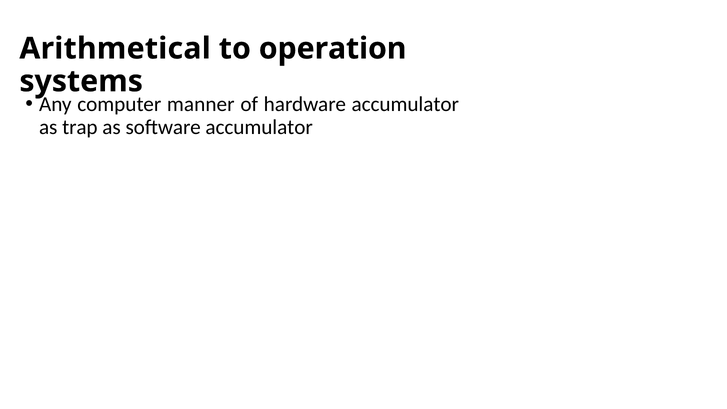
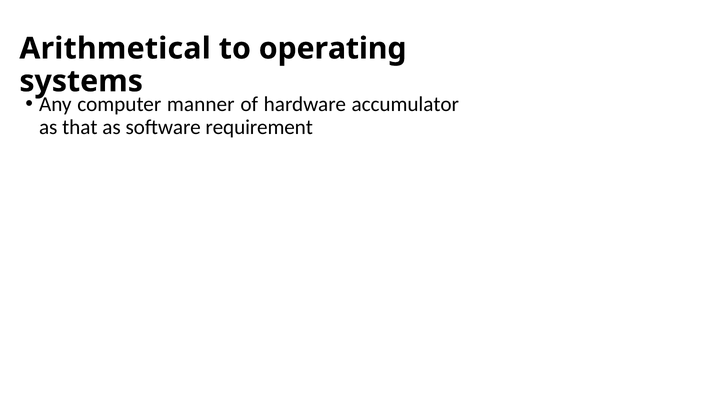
operation: operation -> operating
trap: trap -> that
software accumulator: accumulator -> requirement
